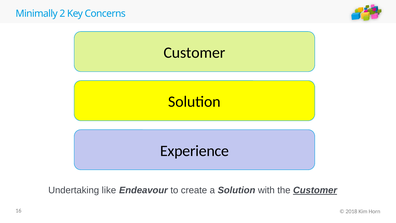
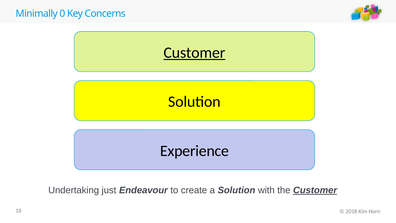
2: 2 -> 0
Customer at (194, 53) underline: none -> present
like: like -> just
